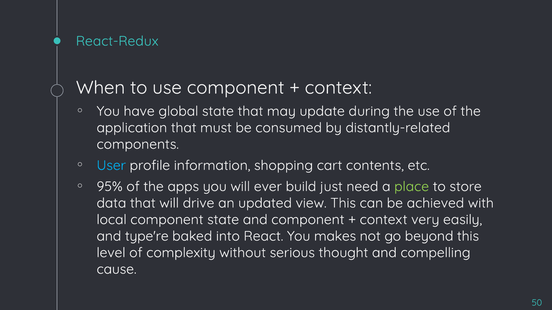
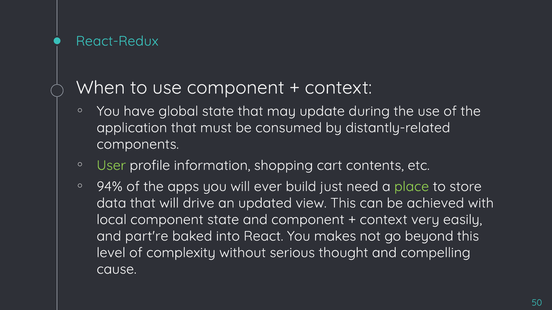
User colour: light blue -> light green
95%: 95% -> 94%
type're: type're -> part're
